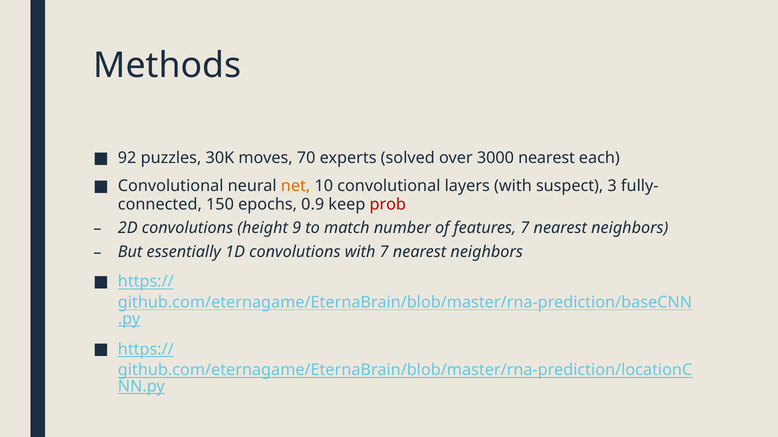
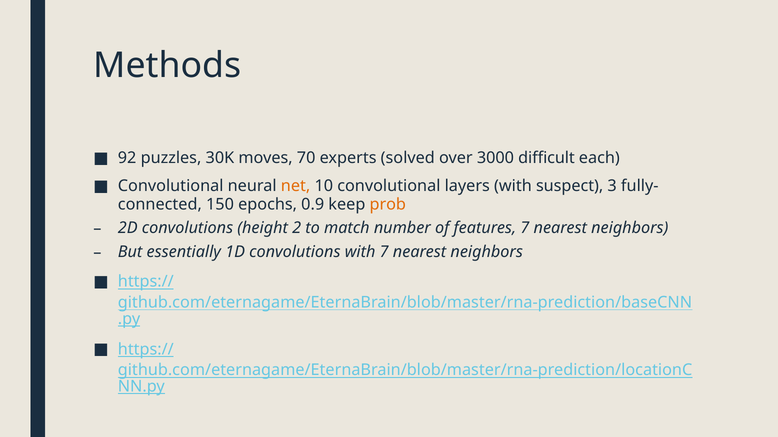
3000 nearest: nearest -> difficult
prob colour: red -> orange
9: 9 -> 2
